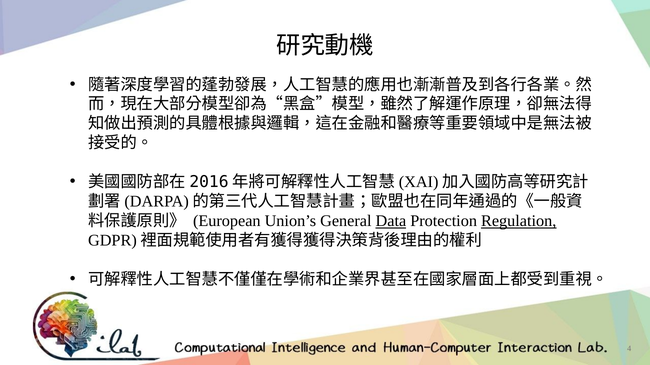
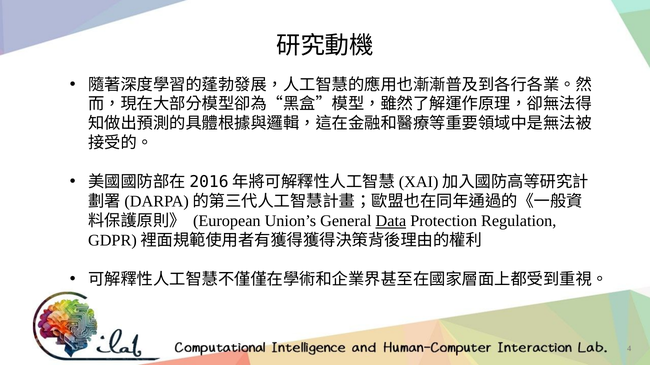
Regulation underline: present -> none
